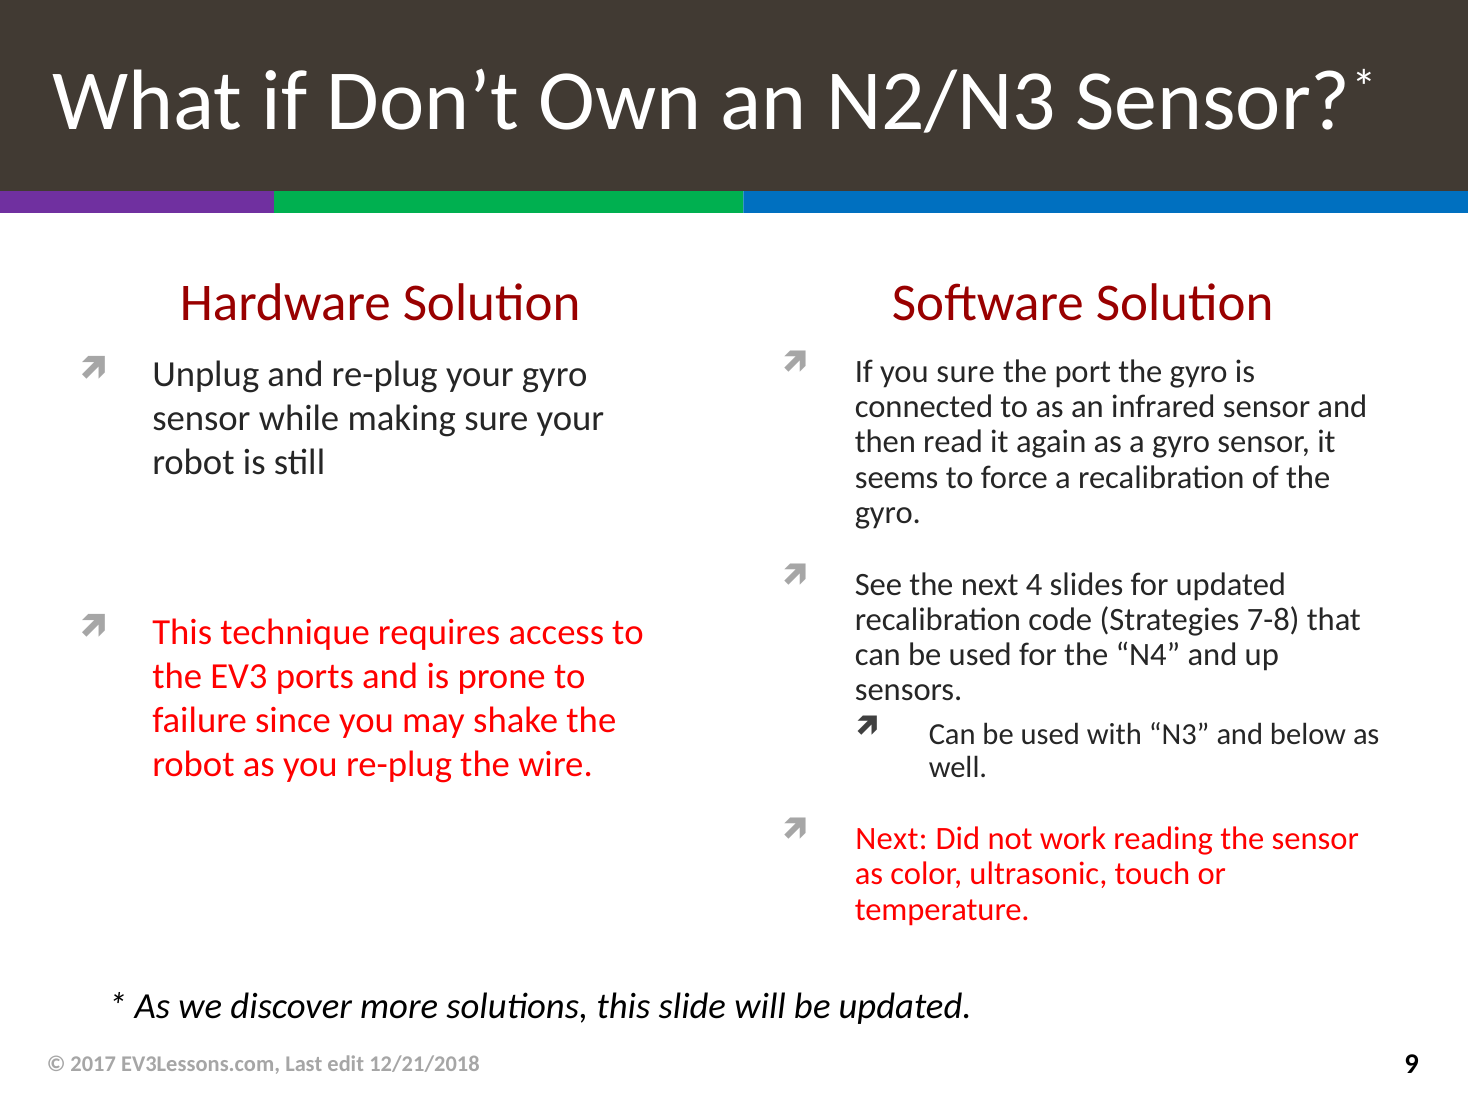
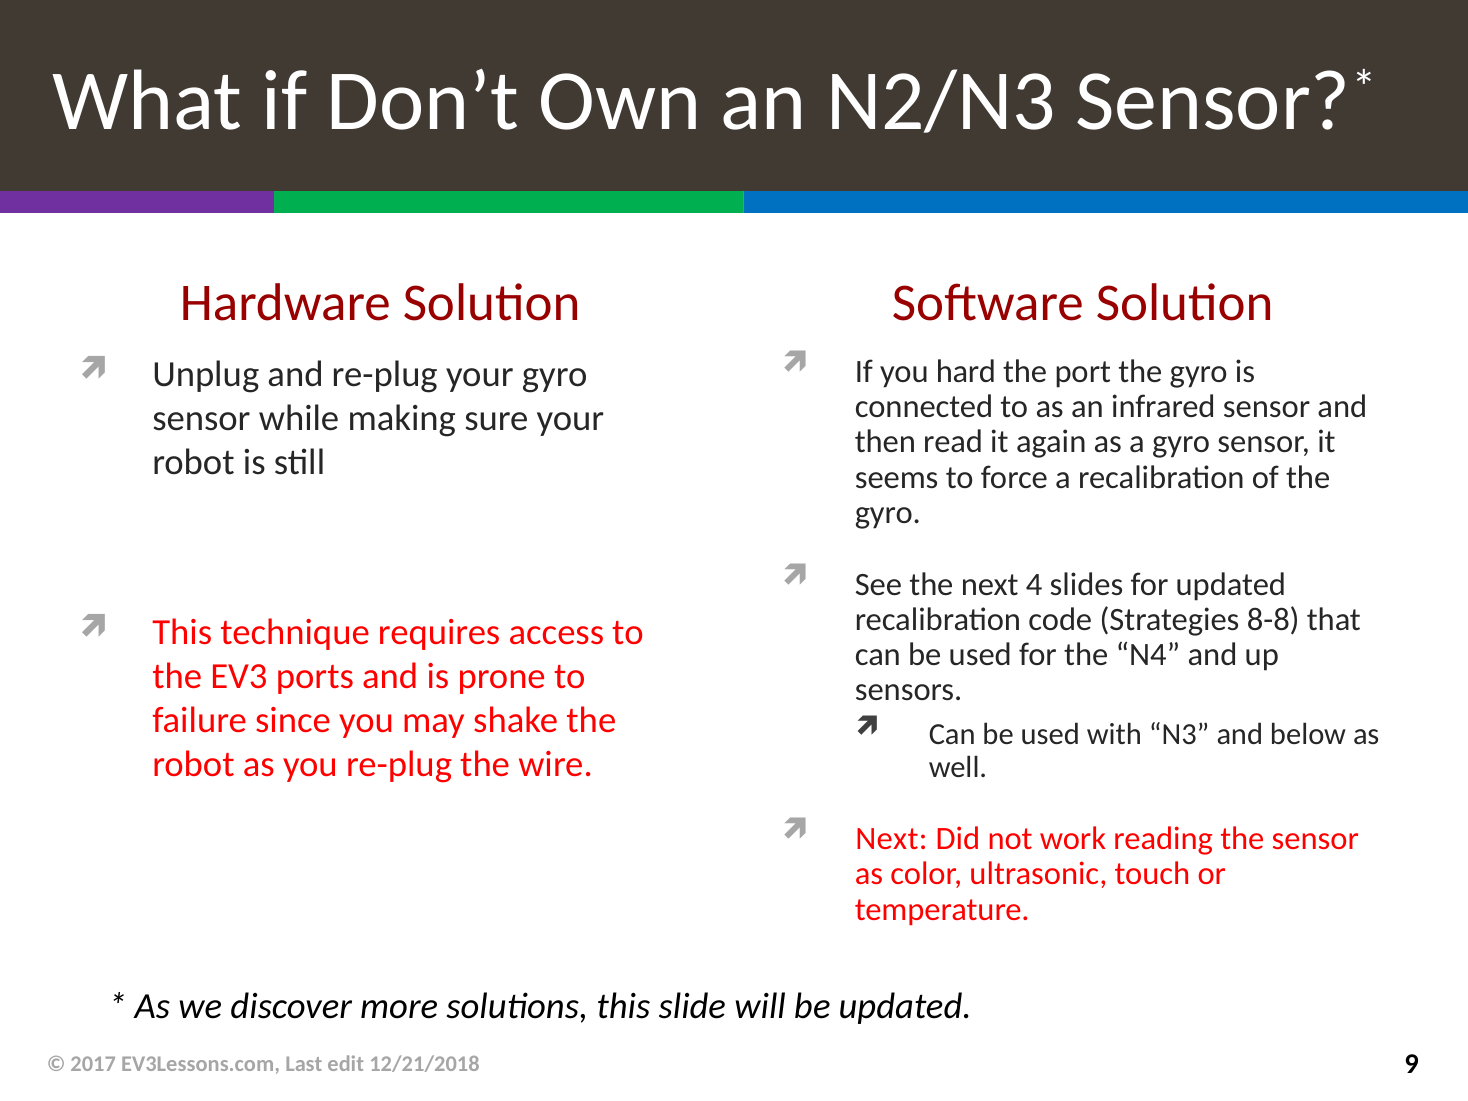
you sure: sure -> hard
7-8: 7-8 -> 8-8
